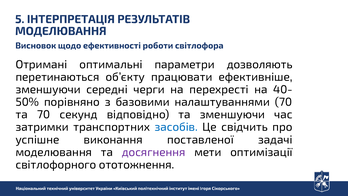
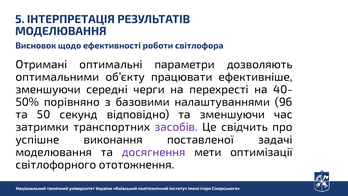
перетинаються: перетинаються -> оптимальними
налаштуваннями 70: 70 -> 96
та 70: 70 -> 50
засобів colour: blue -> purple
